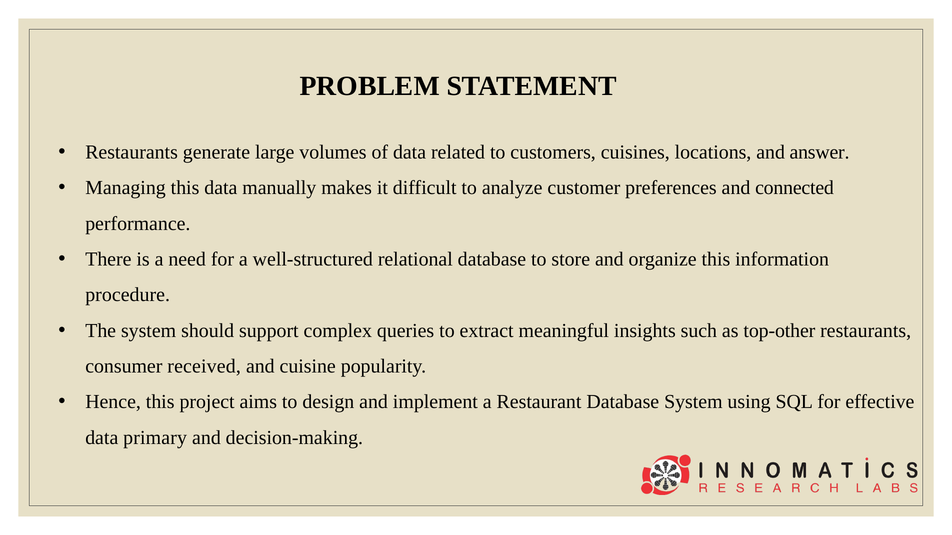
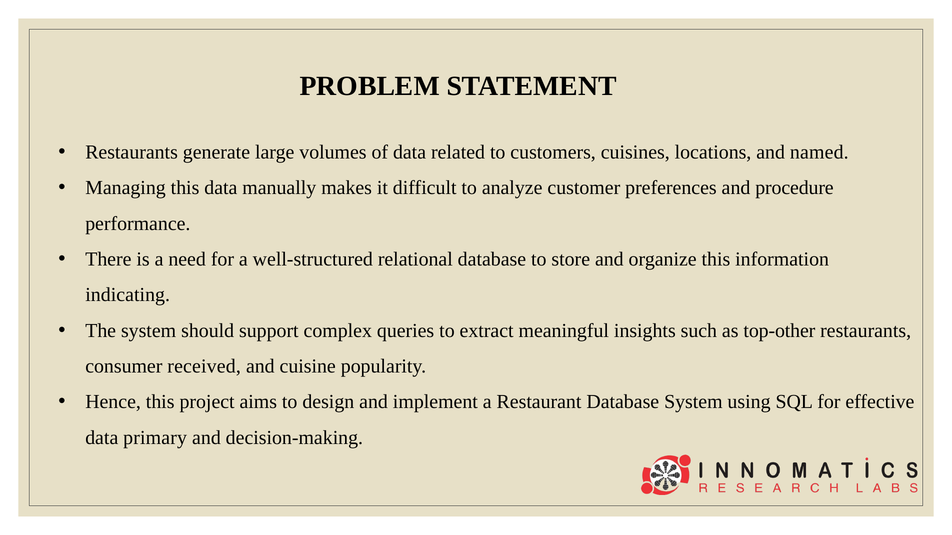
answer: answer -> named
connected: connected -> procedure
procedure: procedure -> indicating
